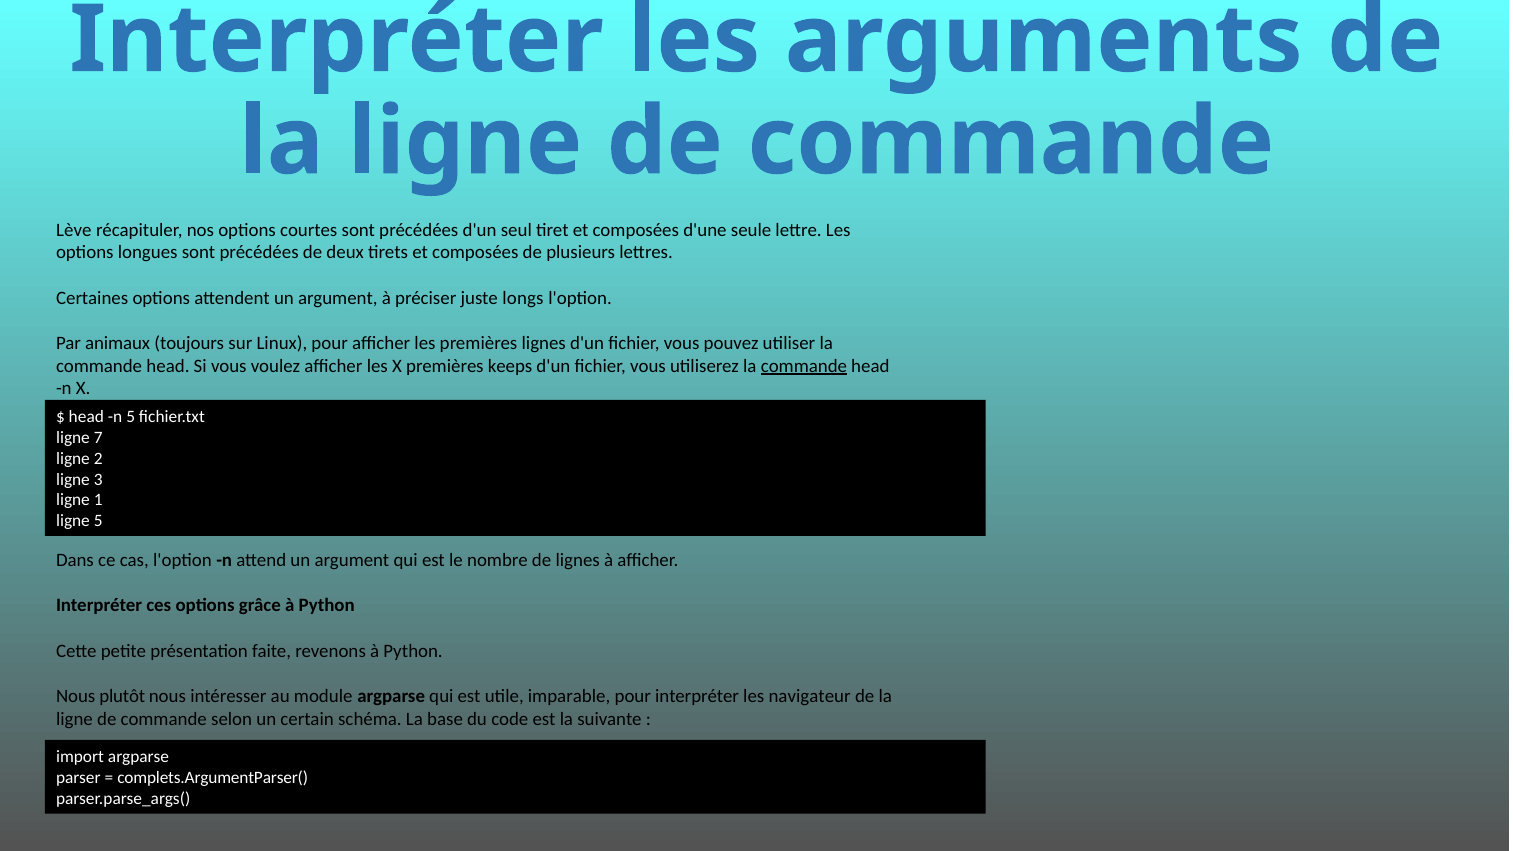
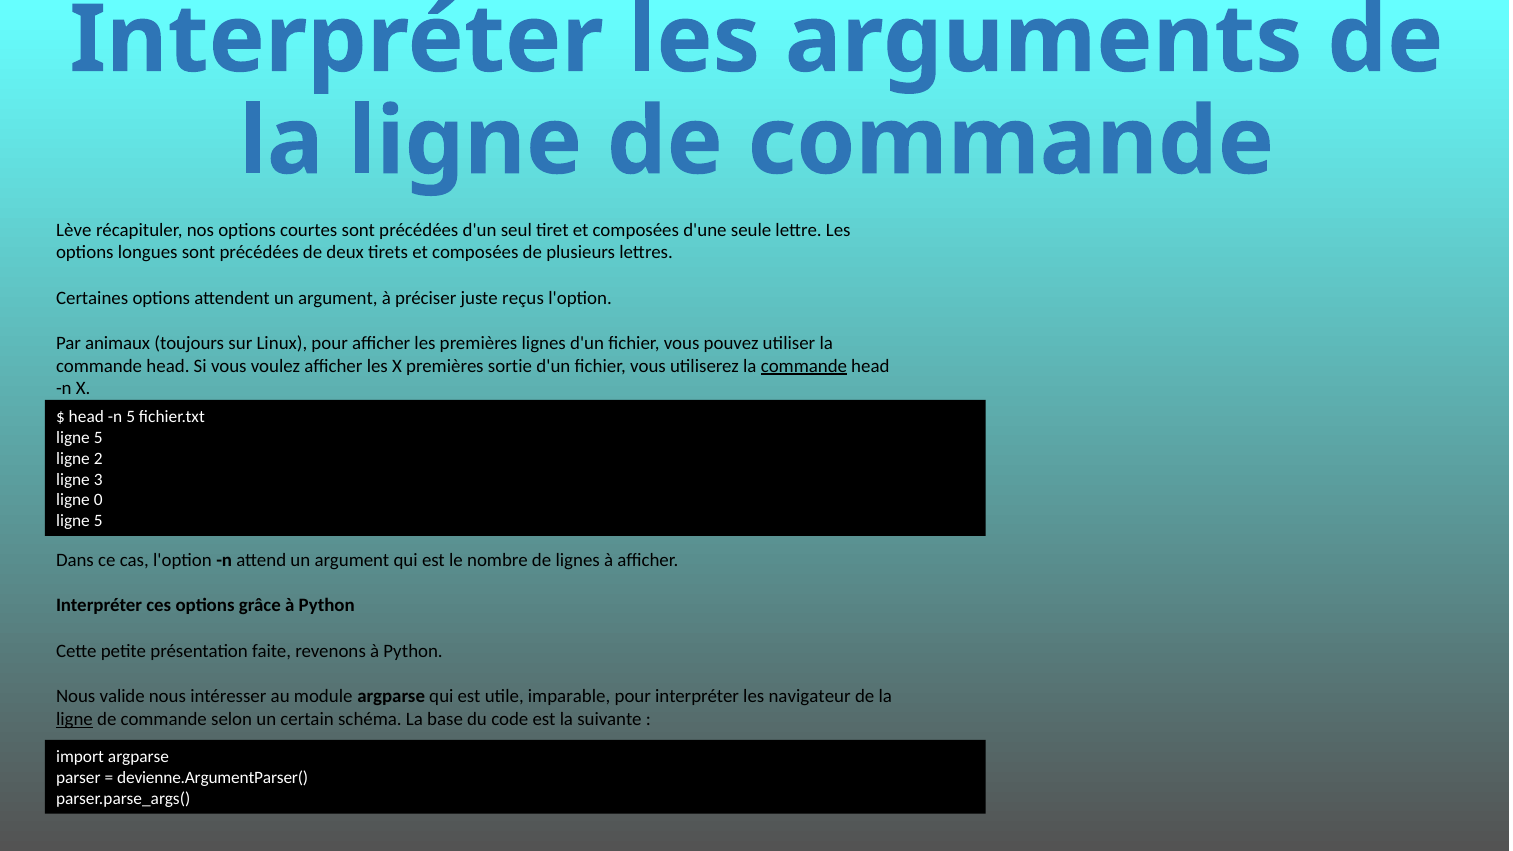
longs: longs -> reçus
keeps: keeps -> sortie
7 at (98, 438): 7 -> 5
1: 1 -> 0
plutôt: plutôt -> valide
ligne at (74, 719) underline: none -> present
complets.ArgumentParser(: complets.ArgumentParser( -> devienne.ArgumentParser(
